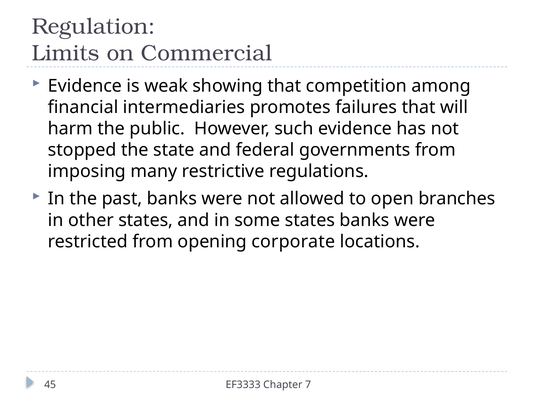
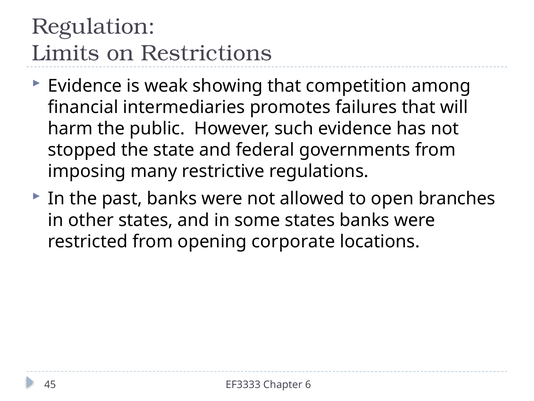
Commercial: Commercial -> Restrictions
7: 7 -> 6
